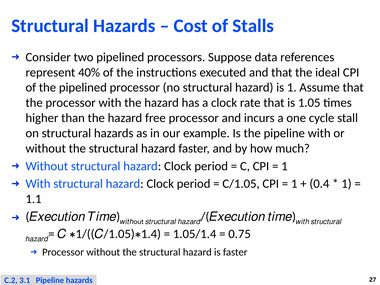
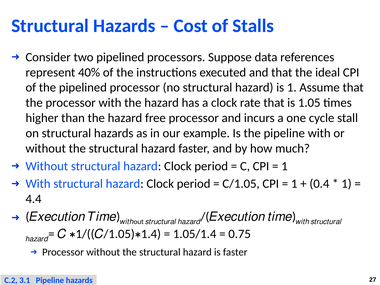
1.1: 1.1 -> 4.4
